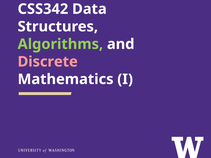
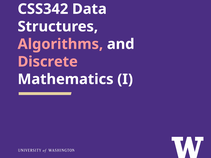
Algorithms colour: light green -> pink
